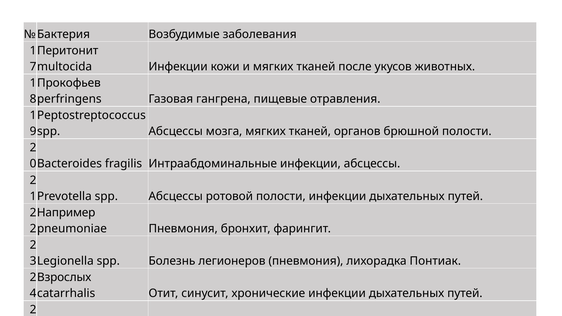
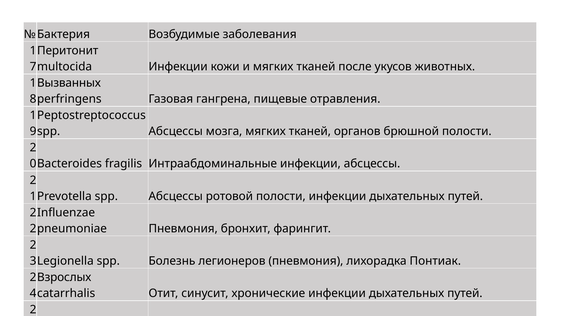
Прокофьев: Прокофьев -> Вызванных
Например at (66, 213): Например -> Influenzae
